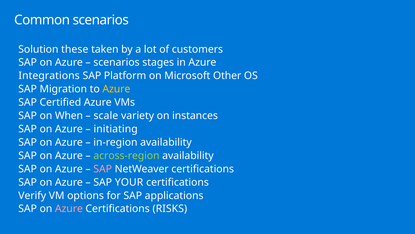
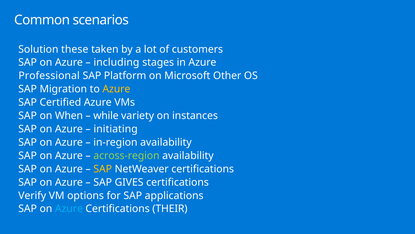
scenarios at (117, 62): scenarios -> including
Integrations: Integrations -> Professional
scale: scale -> while
SAP at (103, 169) colour: pink -> yellow
YOUR: YOUR -> GIVES
Azure at (69, 208) colour: pink -> light blue
RISKS: RISKS -> THEIR
